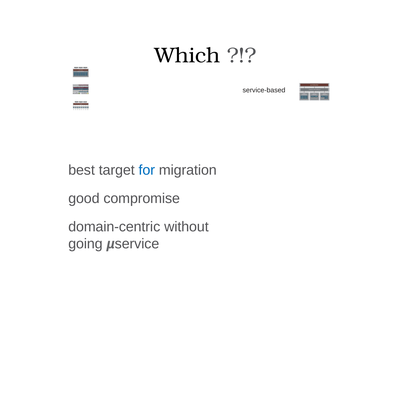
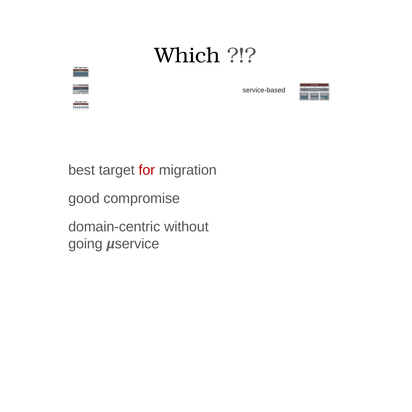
for colour: blue -> red
